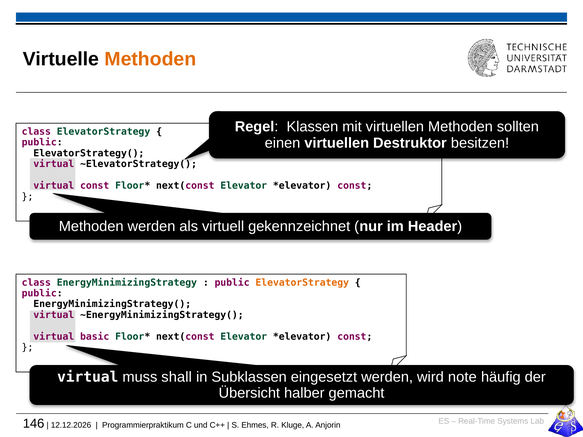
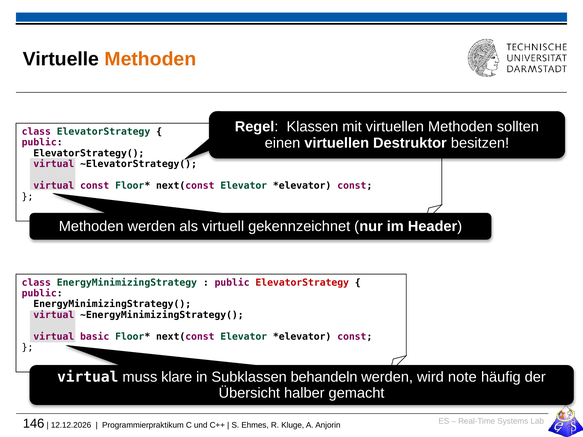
ElevatorStrategy at (302, 283) colour: orange -> red
shall: shall -> klare
eingesetzt: eingesetzt -> behandeln
